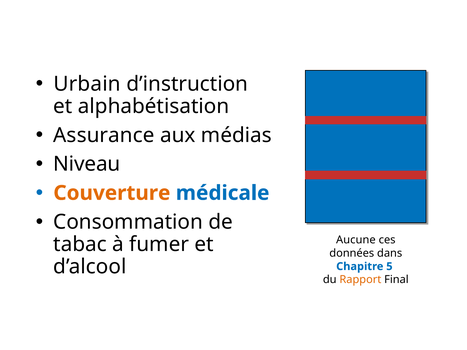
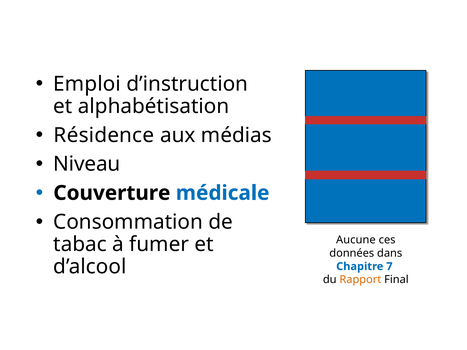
Urbain: Urbain -> Emploi
Assurance: Assurance -> Résidence
Couverture colour: orange -> black
5: 5 -> 7
